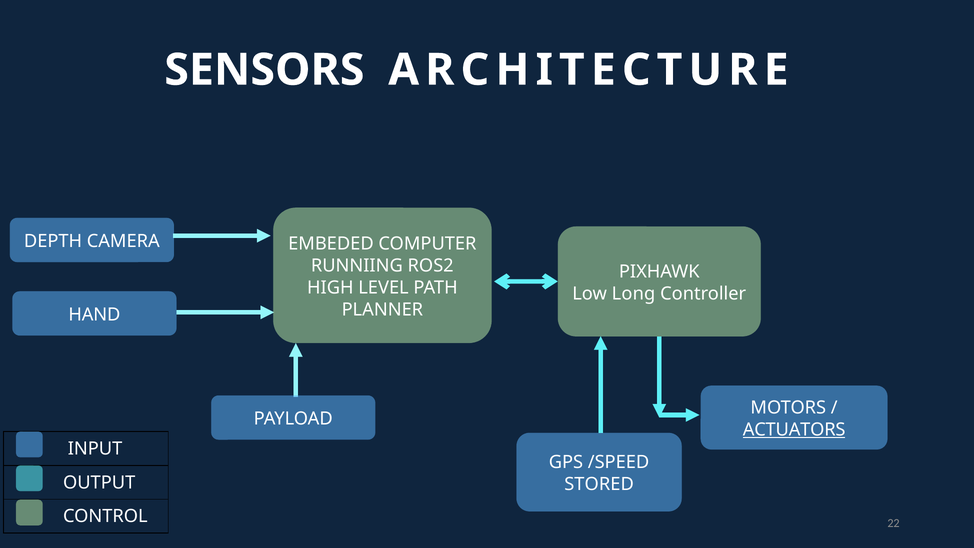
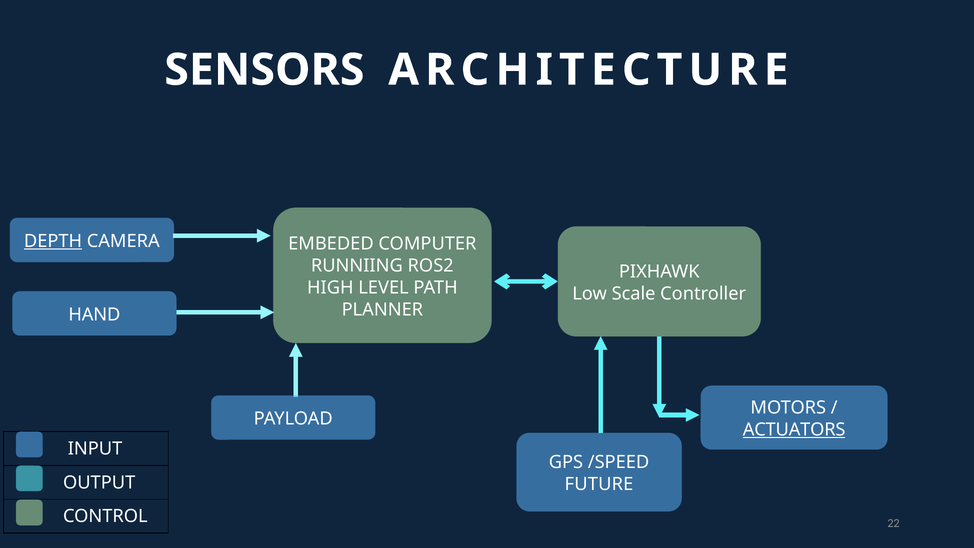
DEPTH underline: none -> present
Long: Long -> Scale
STORED: STORED -> FUTURE
